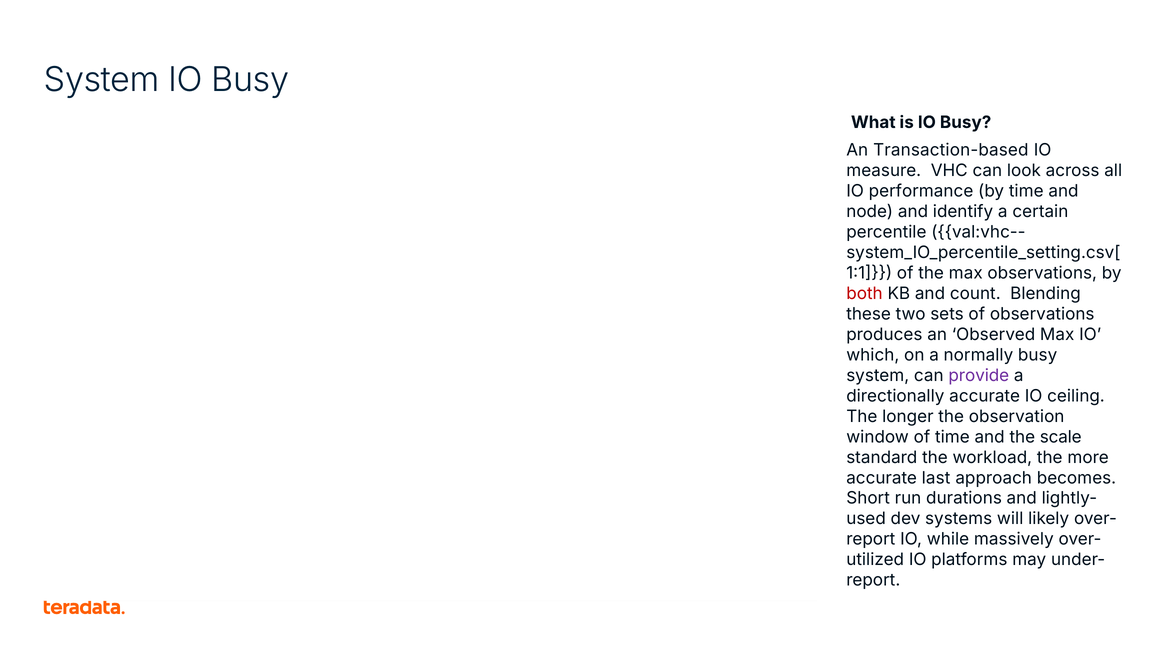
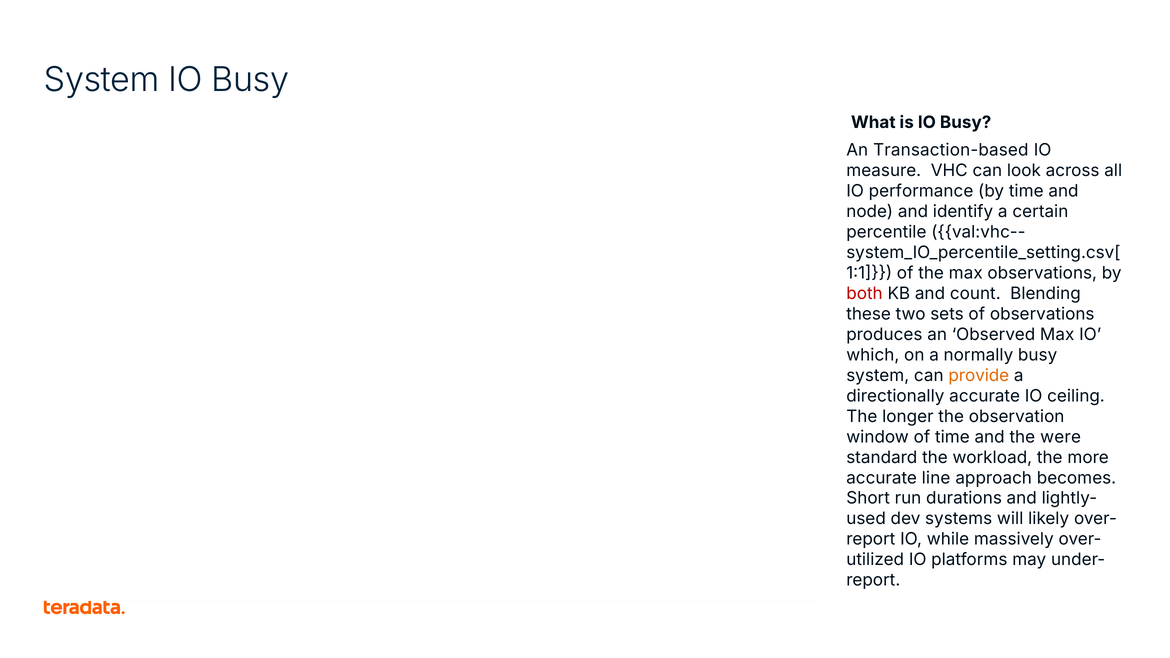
provide colour: purple -> orange
scale: scale -> were
last: last -> line
